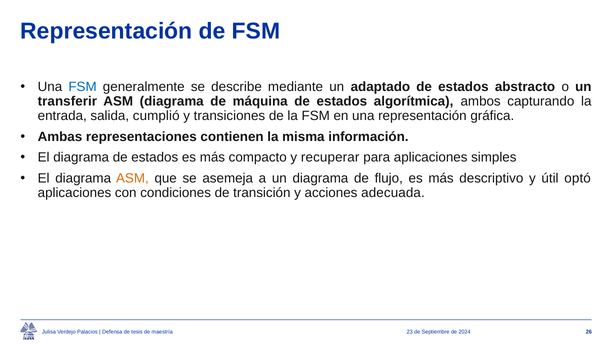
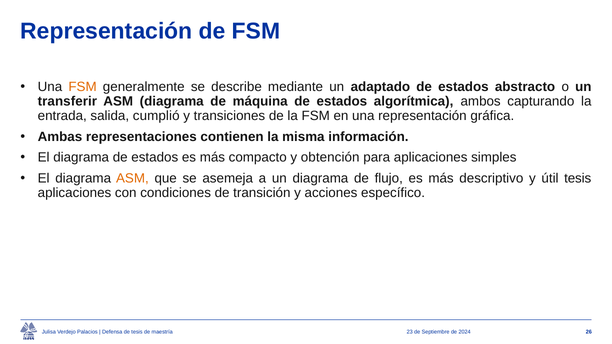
FSM at (83, 87) colour: blue -> orange
recuperar: recuperar -> obtención
útil optó: optó -> tesis
adecuada: adecuada -> específico
